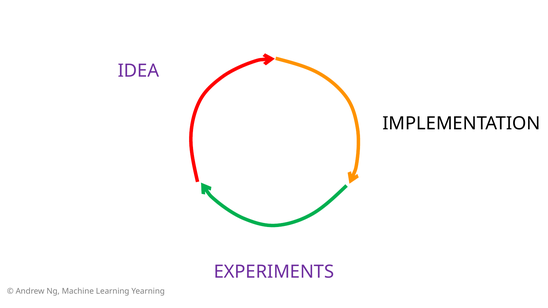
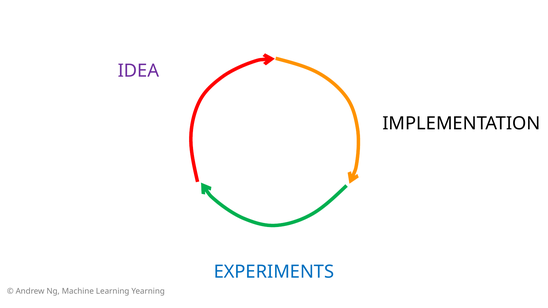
EXPERIMENTS colour: purple -> blue
